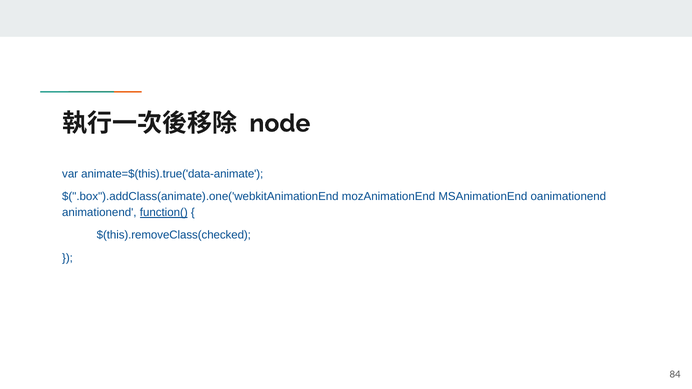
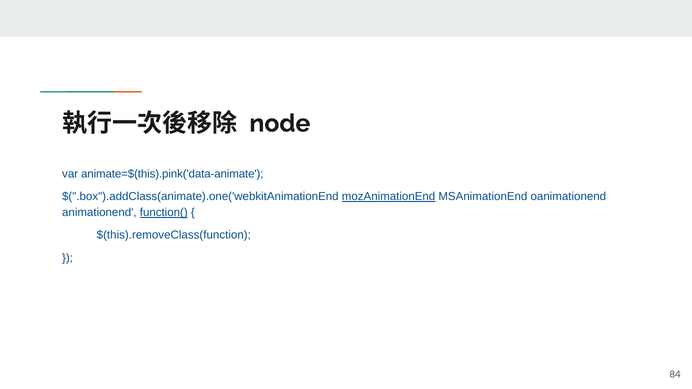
animate=$(this).true('data-animate: animate=$(this).true('data-animate -> animate=$(this).pink('data-animate
mozAnimationEnd underline: none -> present
$(this).removeClass(checked: $(this).removeClass(checked -> $(this).removeClass(function
